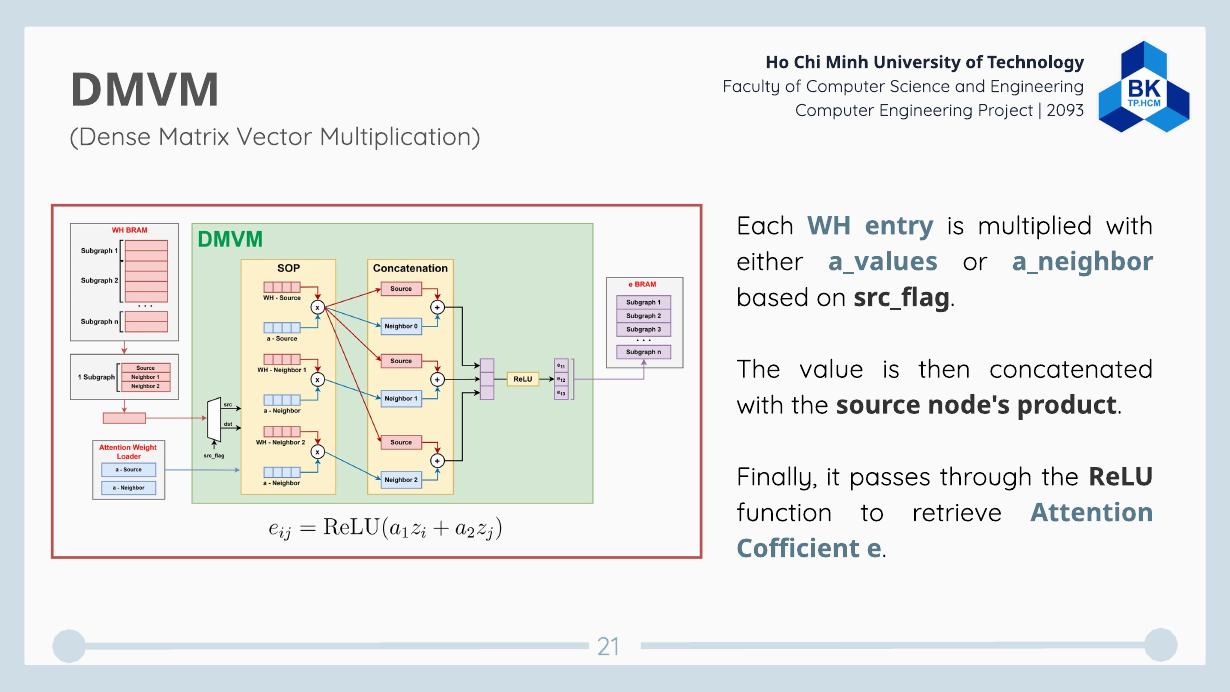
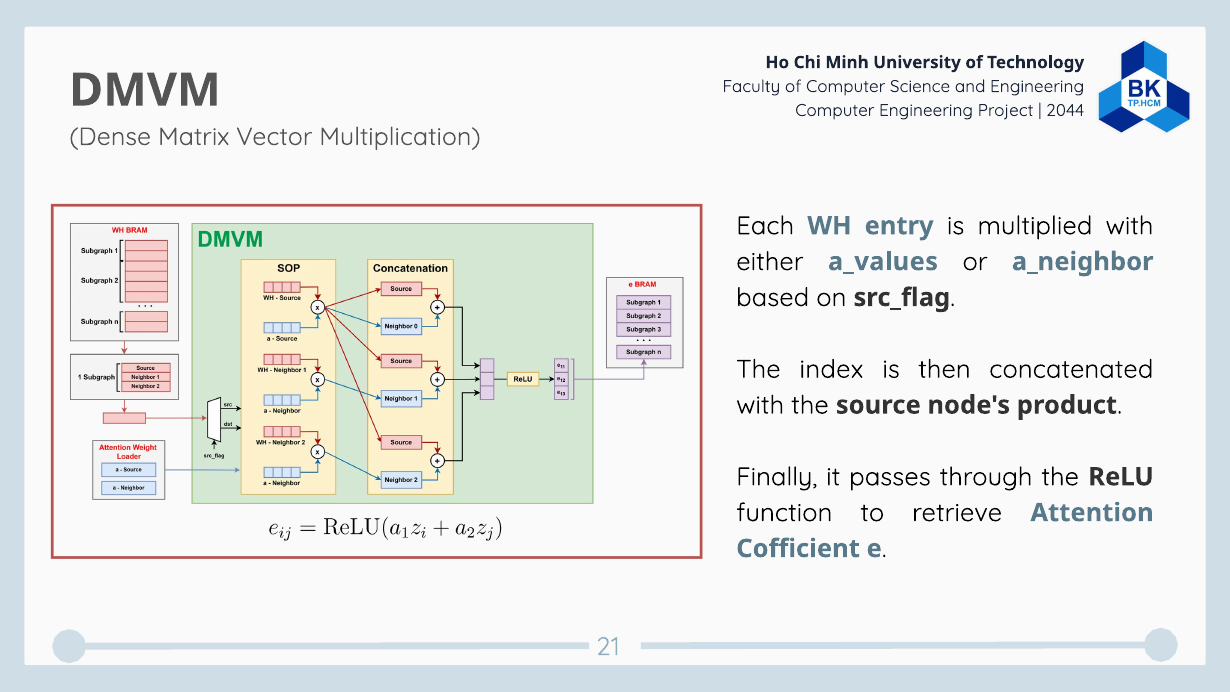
2093: 2093 -> 2044
value: value -> index
